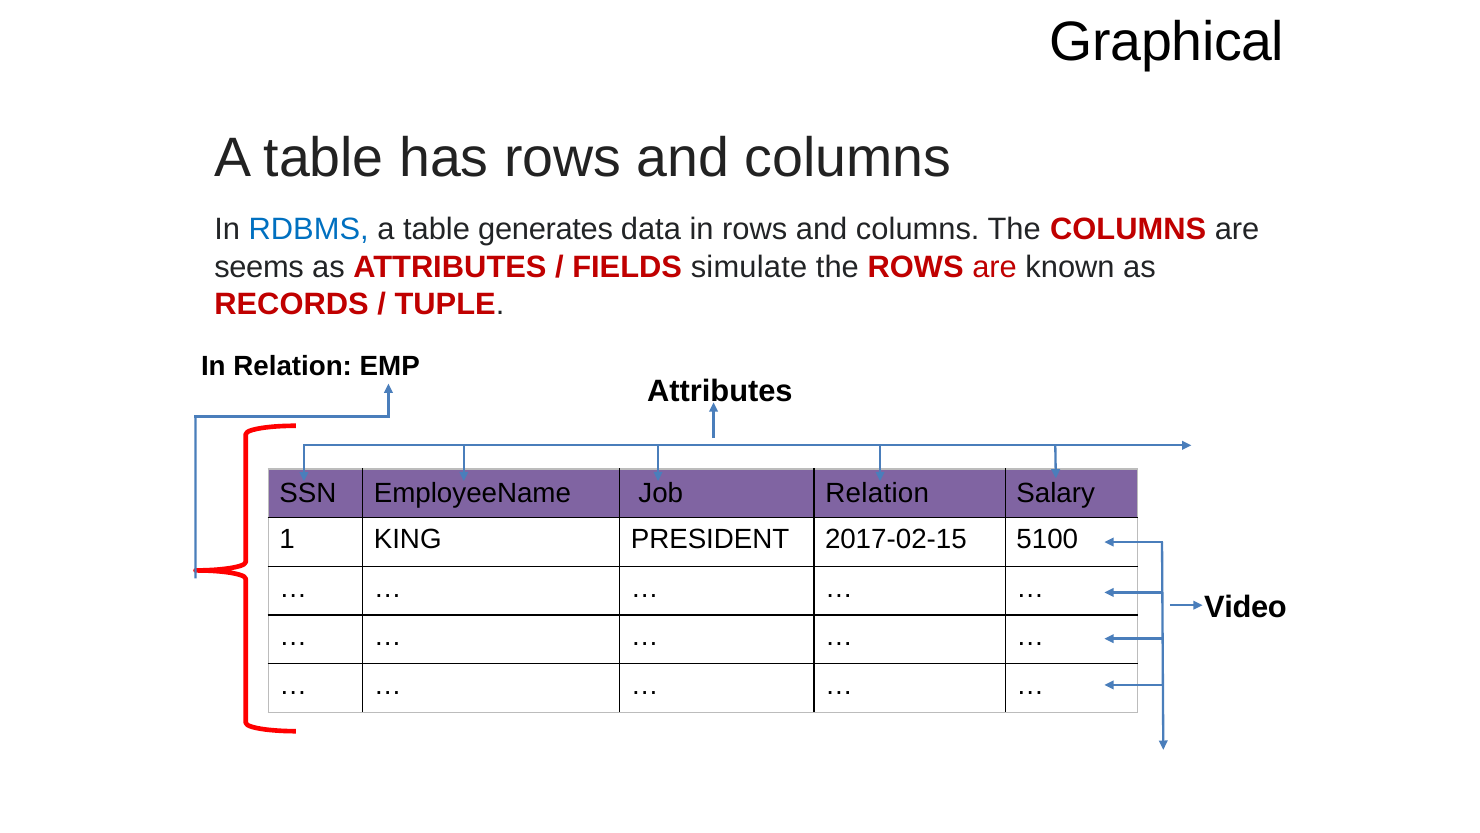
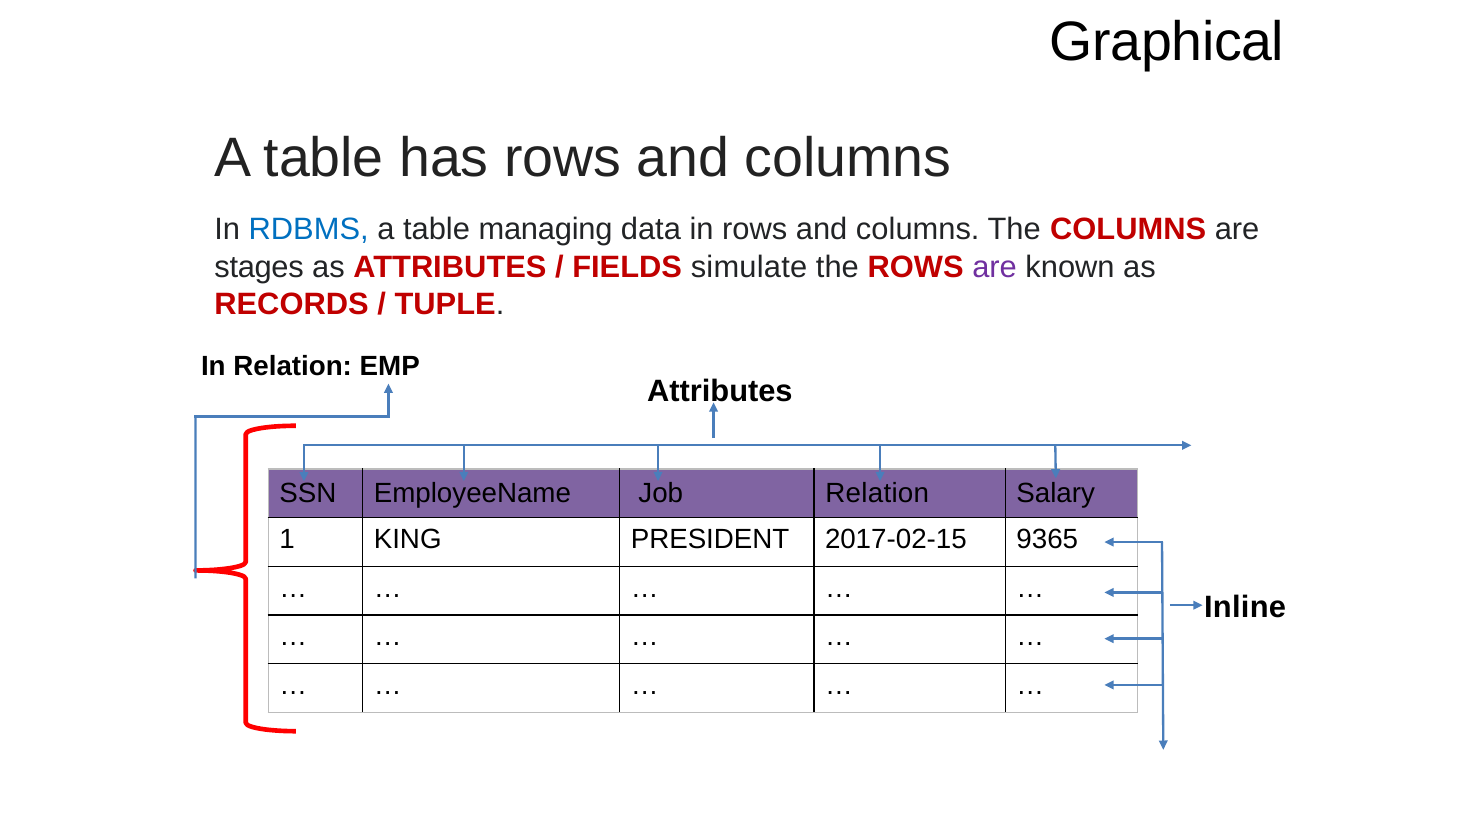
generates: generates -> managing
seems: seems -> stages
are at (995, 267) colour: red -> purple
5100: 5100 -> 9365
Video: Video -> Inline
